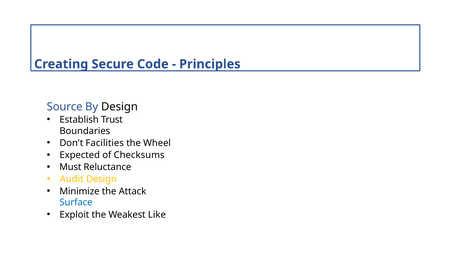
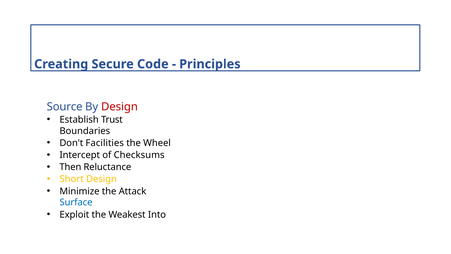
Design at (119, 107) colour: black -> red
Expected: Expected -> Intercept
Must: Must -> Then
Audit: Audit -> Short
Like: Like -> Into
